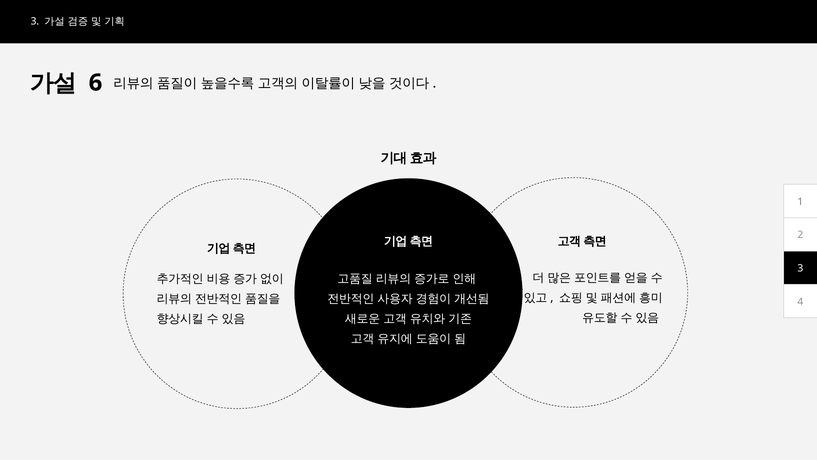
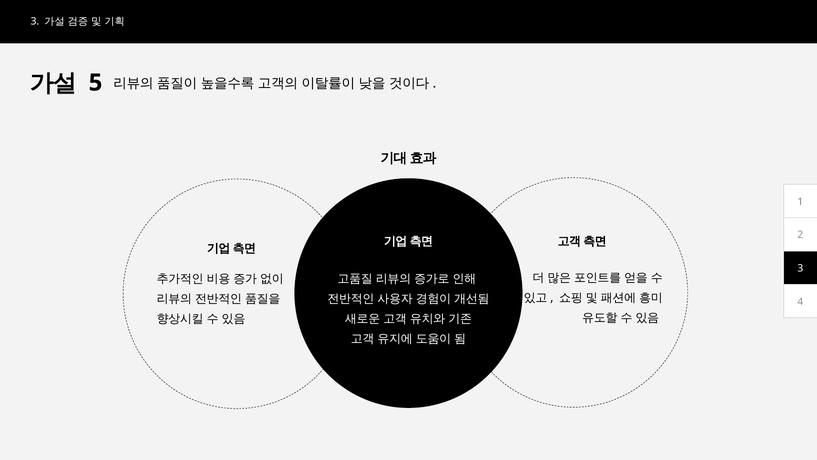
6: 6 -> 5
